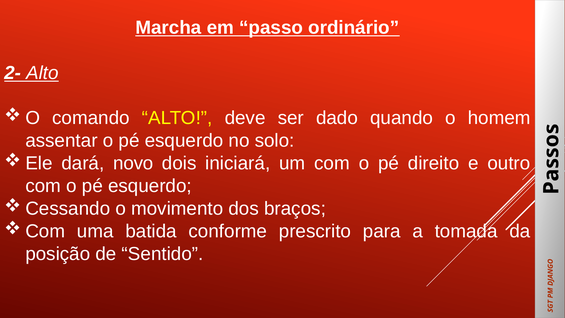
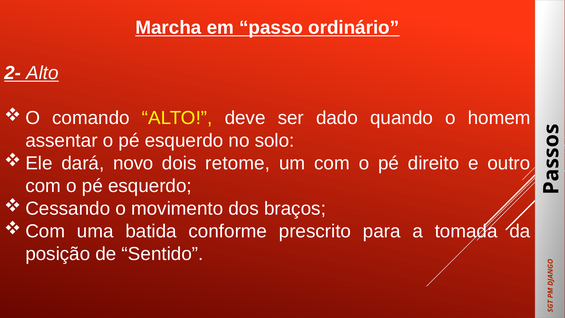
iniciará: iniciará -> retome
